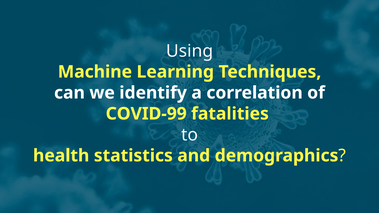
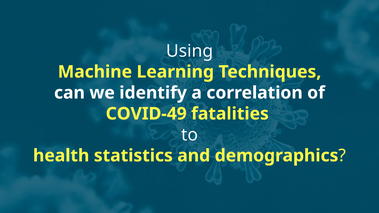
COVID-99: COVID-99 -> COVID-49
